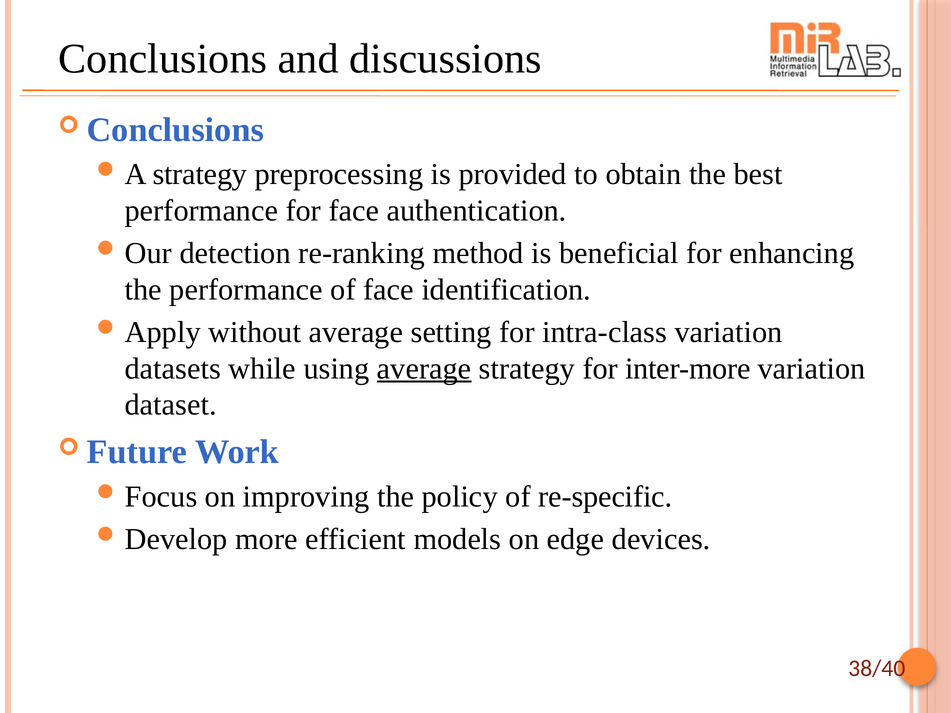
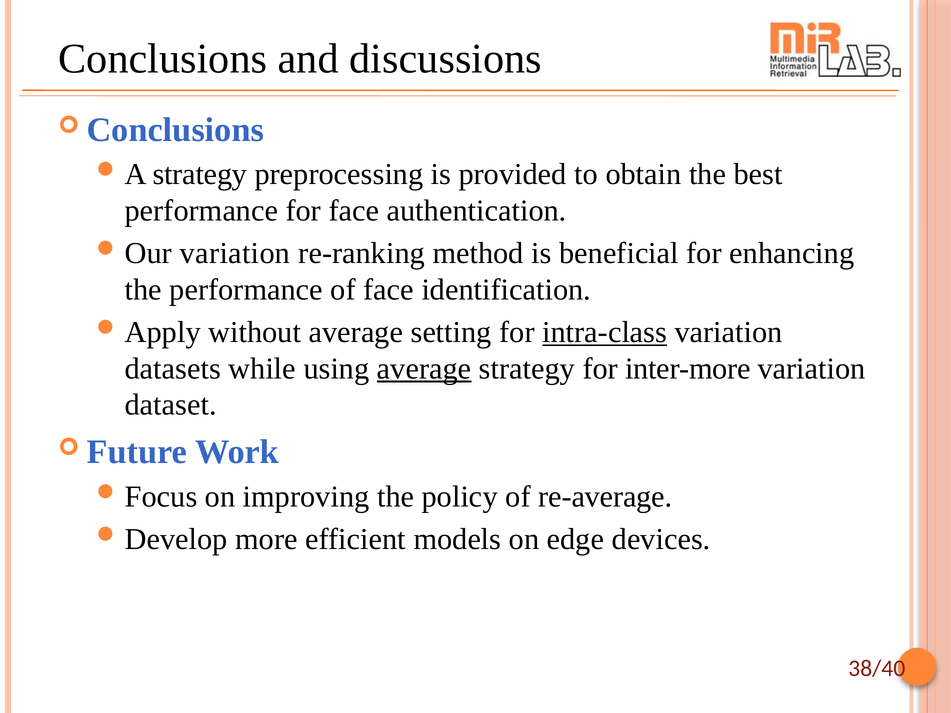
detection at (235, 253): detection -> variation
intra-class underline: none -> present
re-specific: re-specific -> re-average
